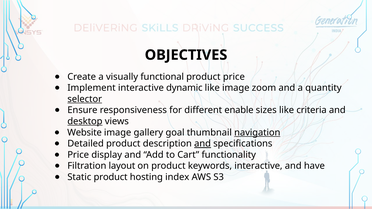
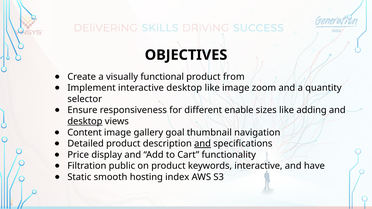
product price: price -> from
interactive dynamic: dynamic -> desktop
selector underline: present -> none
criteria: criteria -> adding
Website: Website -> Content
navigation underline: present -> none
layout: layout -> public
Static product: product -> smooth
